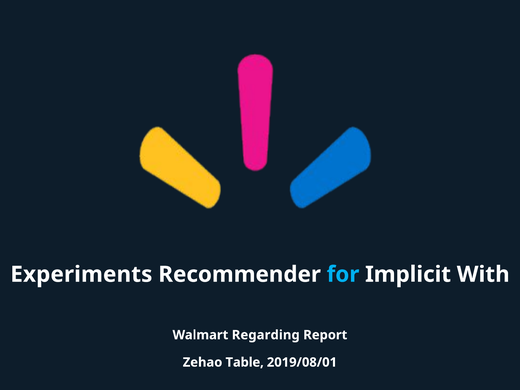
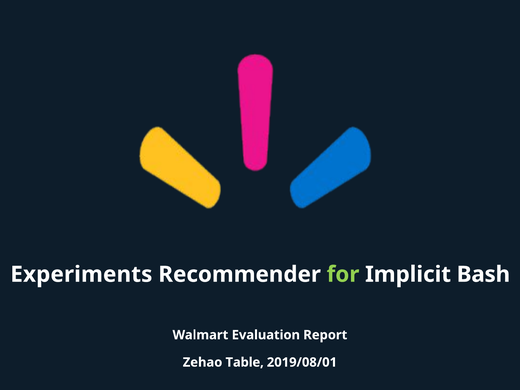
for colour: light blue -> light green
With: With -> Bash
Regarding: Regarding -> Evaluation
